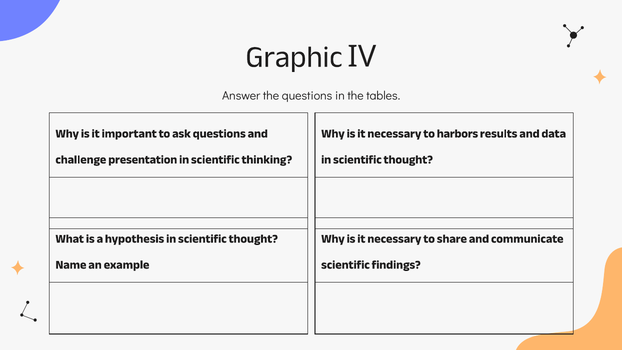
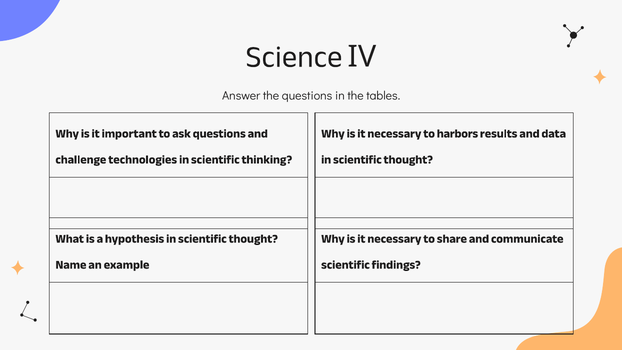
Graphic: Graphic -> Science
presentation: presentation -> technologies
